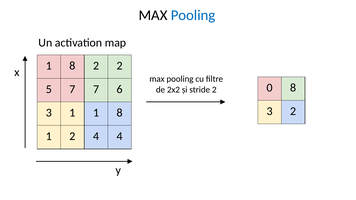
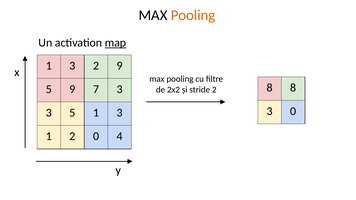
Pooling at (193, 15) colour: blue -> orange
map underline: none -> present
8 at (72, 66): 8 -> 3
2 2: 2 -> 9
5 7: 7 -> 9
7 6: 6 -> 3
2 0: 0 -> 8
3 2: 2 -> 0
3 1: 1 -> 5
8 at (120, 113): 8 -> 3
2 4: 4 -> 0
